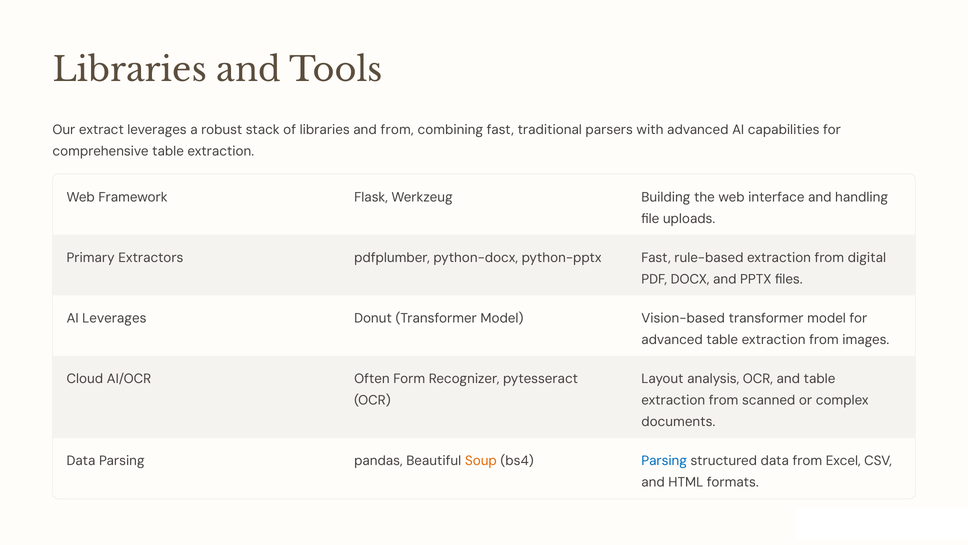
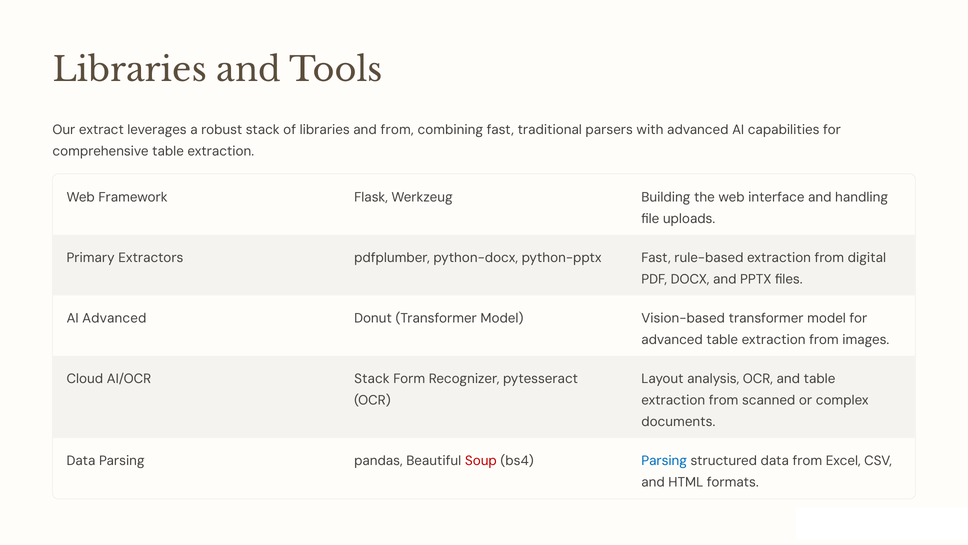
AI Leverages: Leverages -> Advanced
AI/OCR Often: Often -> Stack
Soup colour: orange -> red
